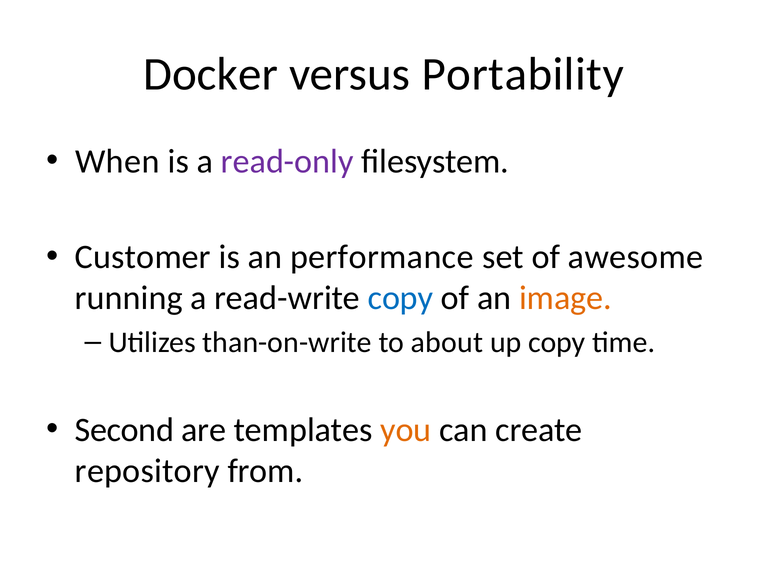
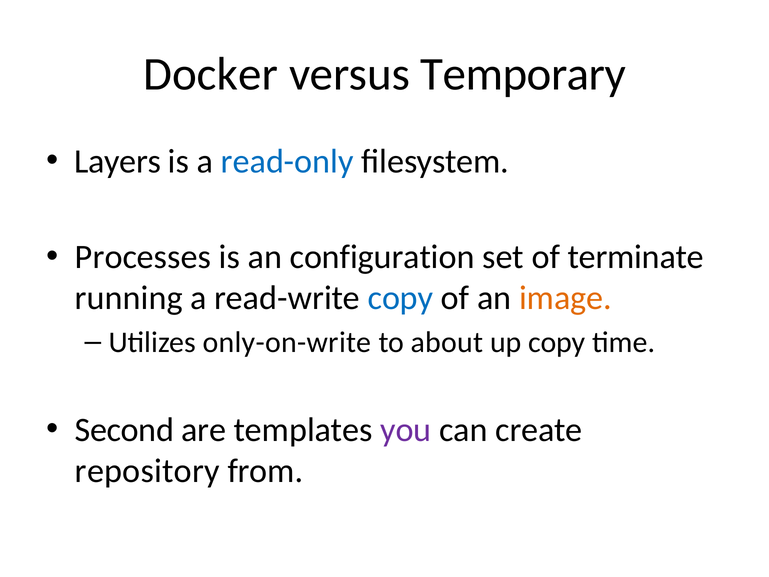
Portability: Portability -> Temporary
When: When -> Layers
read-only colour: purple -> blue
Customer: Customer -> Processes
performance: performance -> configuration
awesome: awesome -> terminate
than-on-write: than-on-write -> only-on-write
you colour: orange -> purple
